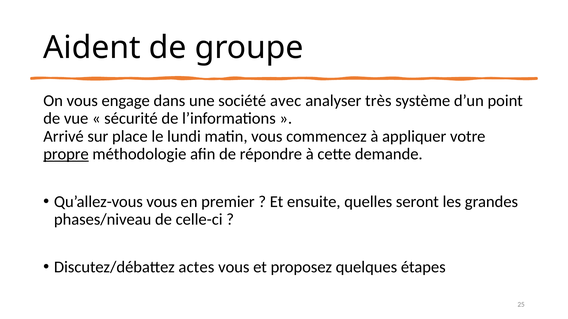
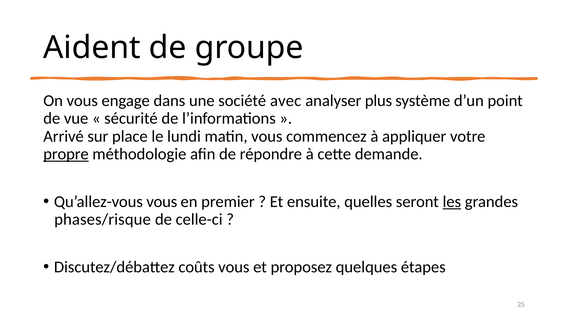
très: très -> plus
les underline: none -> present
phases/niveau: phases/niveau -> phases/risque
actes: actes -> coûts
